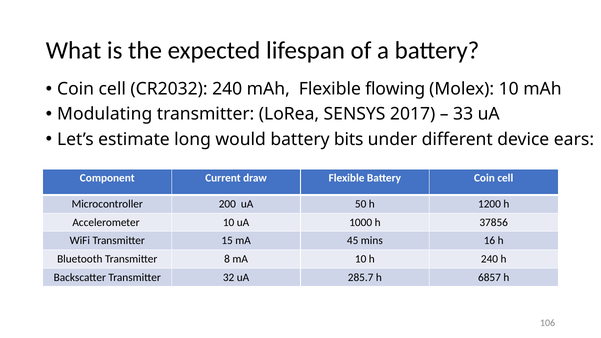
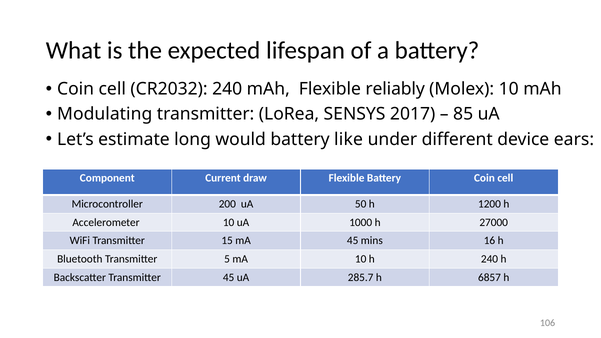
flowing: flowing -> reliably
33: 33 -> 85
bits: bits -> like
37856: 37856 -> 27000
8: 8 -> 5
Transmitter 32: 32 -> 45
